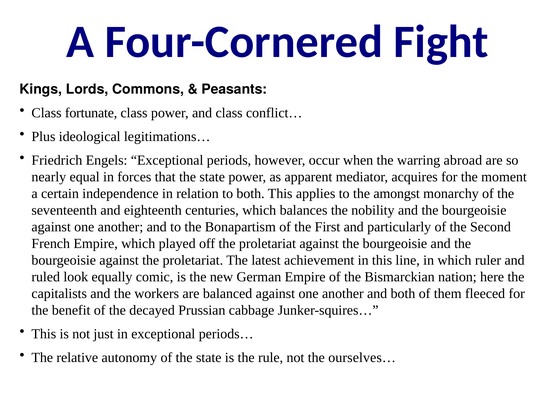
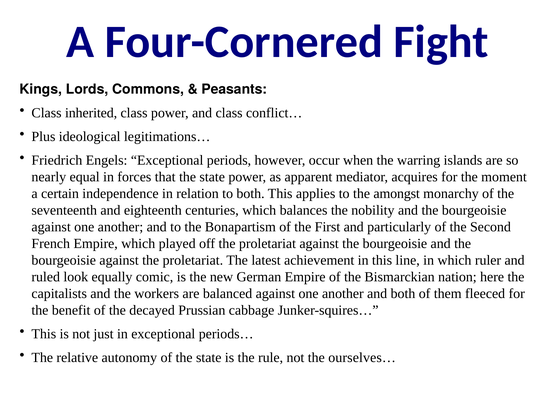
fortunate: fortunate -> inherited
abroad: abroad -> islands
